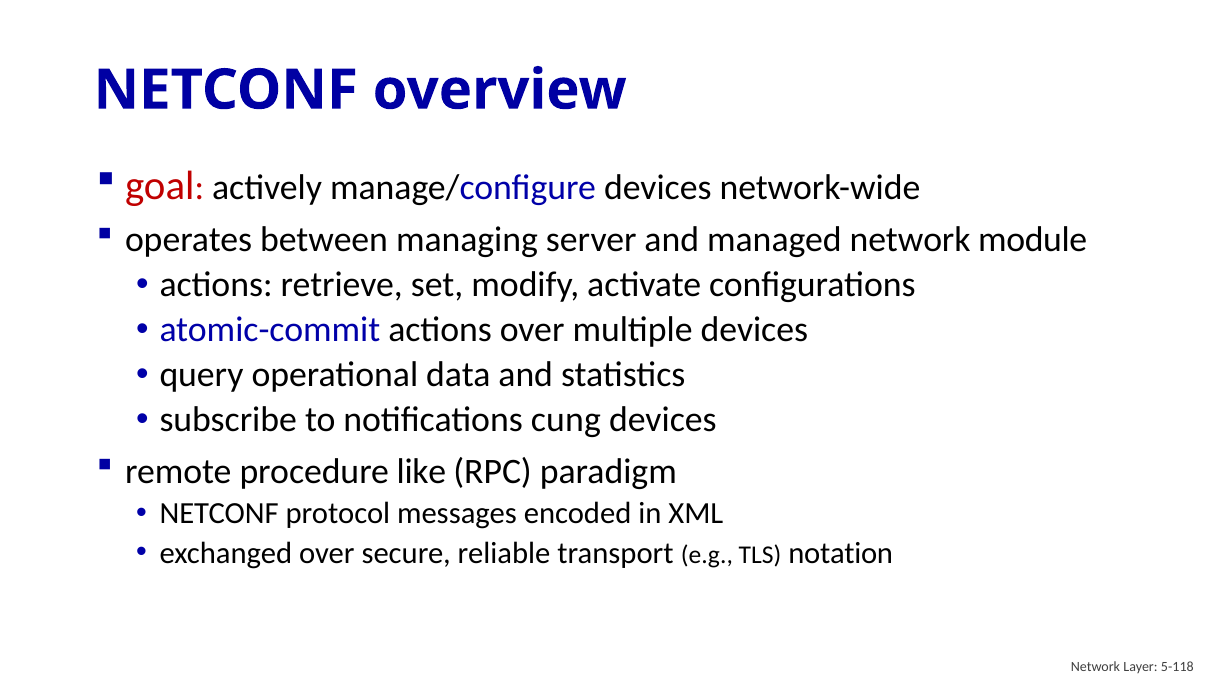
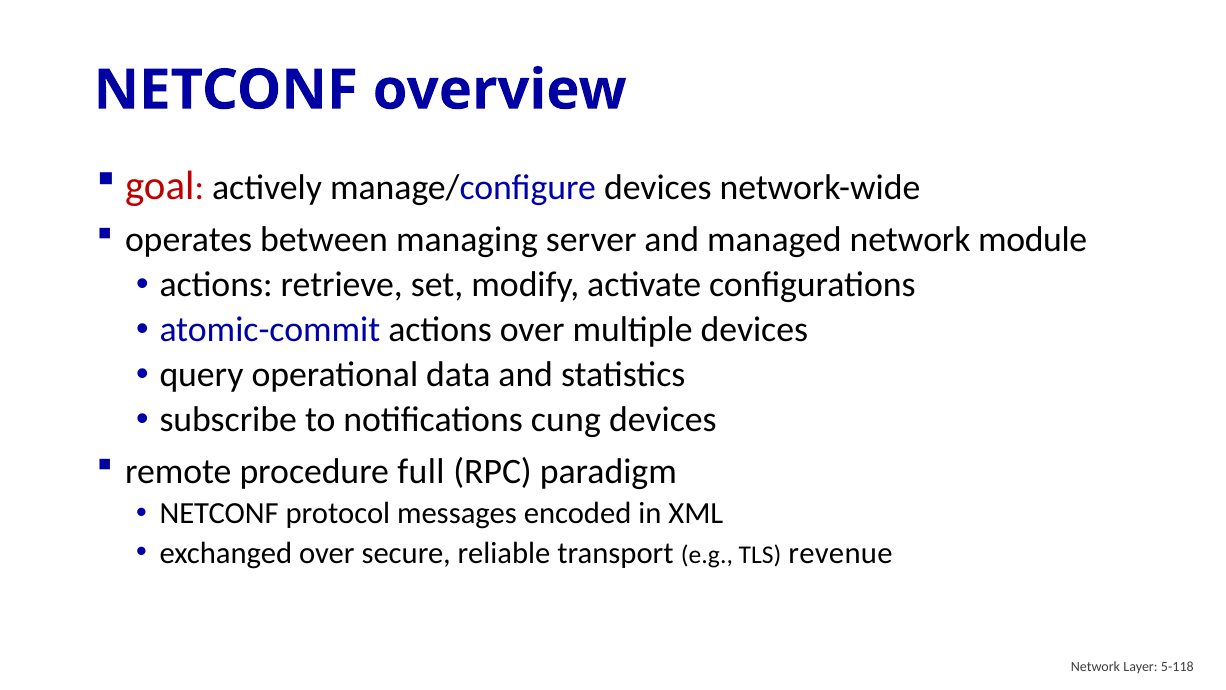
like: like -> full
notation: notation -> revenue
